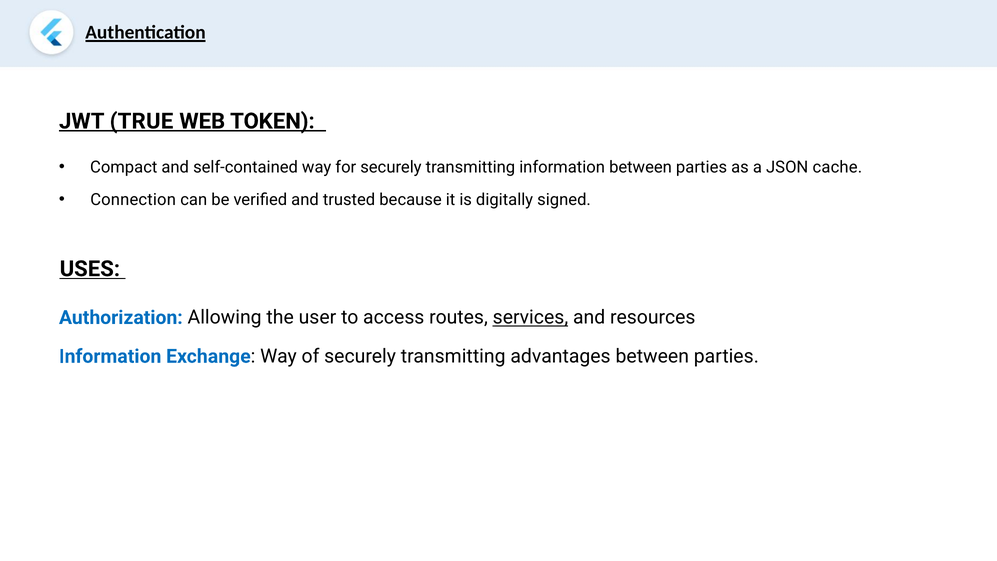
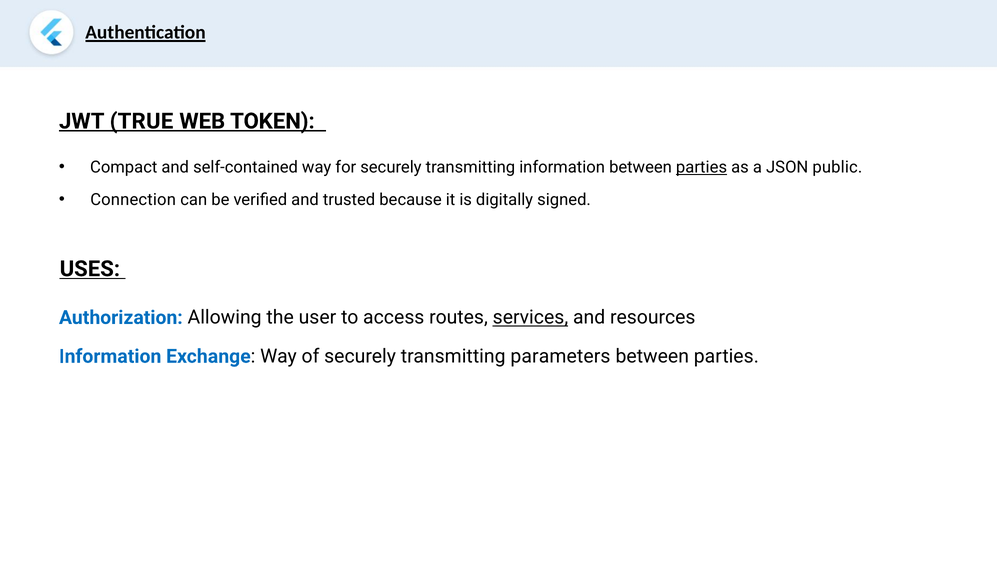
parties at (702, 167) underline: none -> present
cache: cache -> public
advantages: advantages -> parameters
